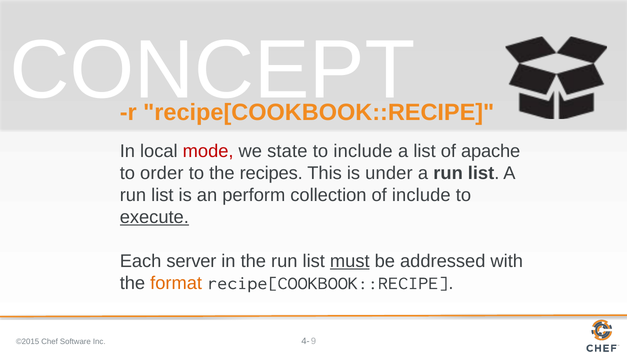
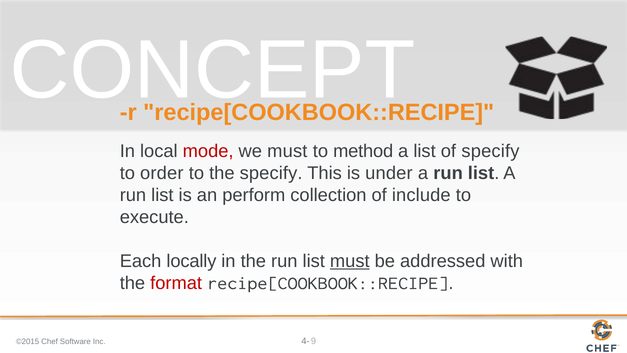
we state: state -> must
to include: include -> method
of apache: apache -> specify
the recipes: recipes -> specify
execute underline: present -> none
server: server -> locally
format colour: orange -> red
